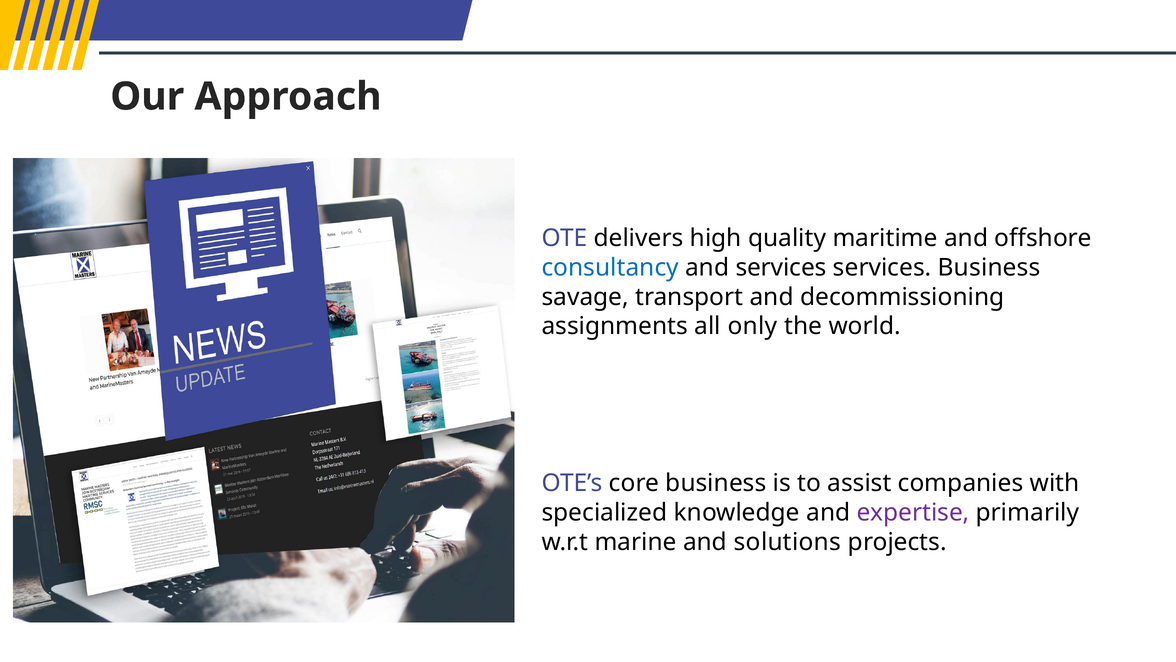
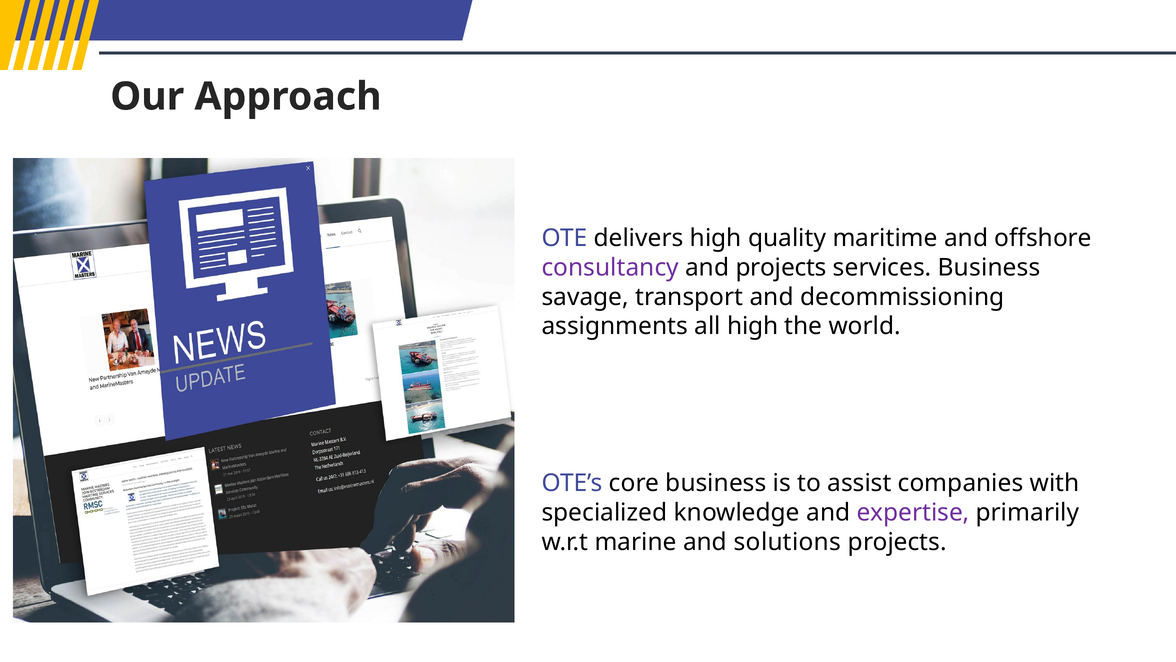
consultancy colour: blue -> purple
and services: services -> projects
all only: only -> high
